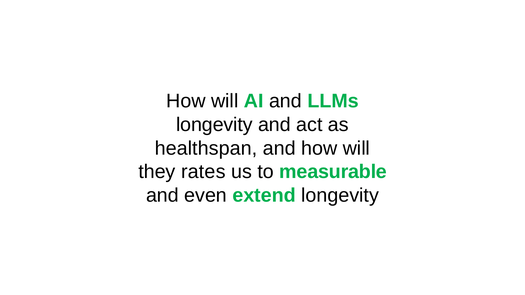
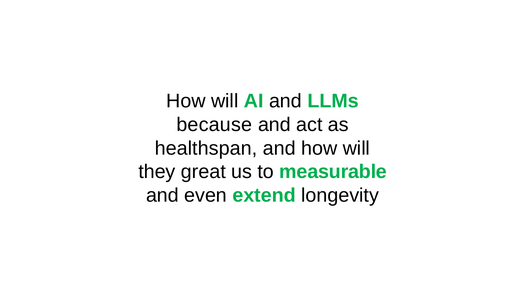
longevity at (214, 125): longevity -> because
rates: rates -> great
